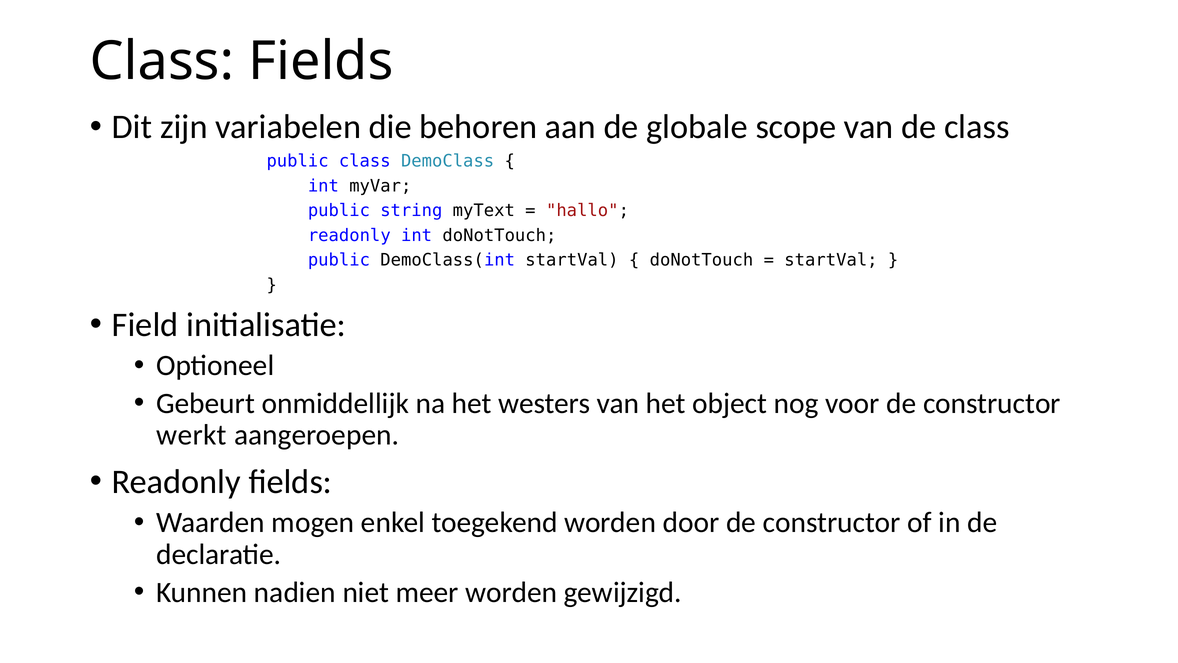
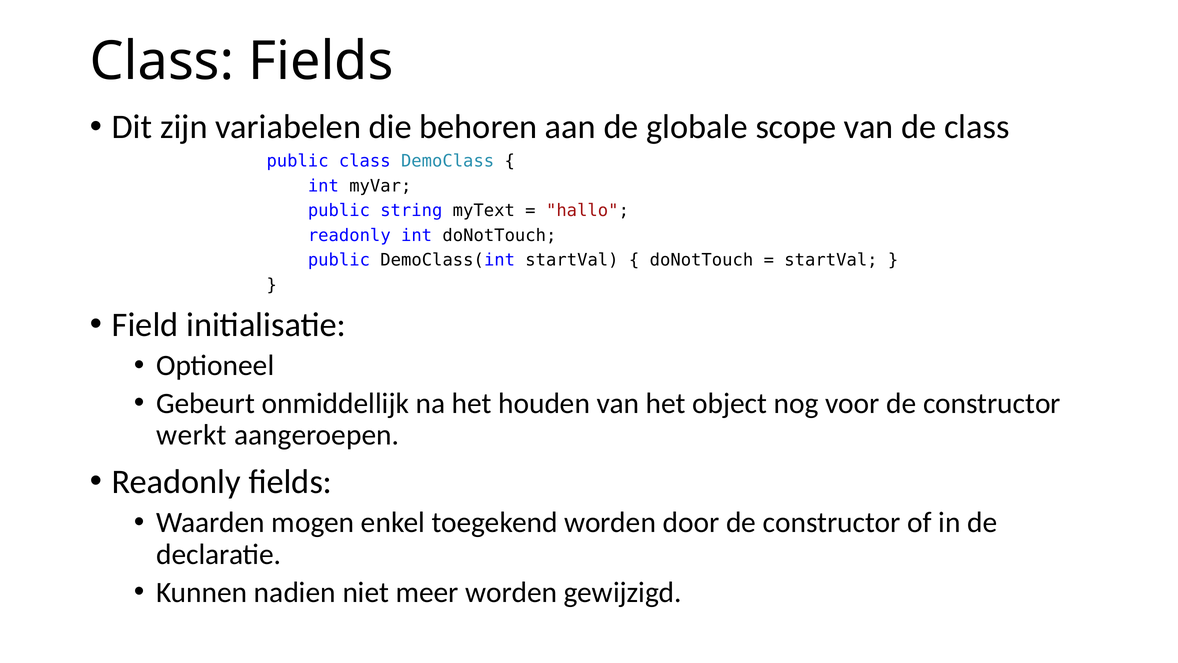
westers: westers -> houden
